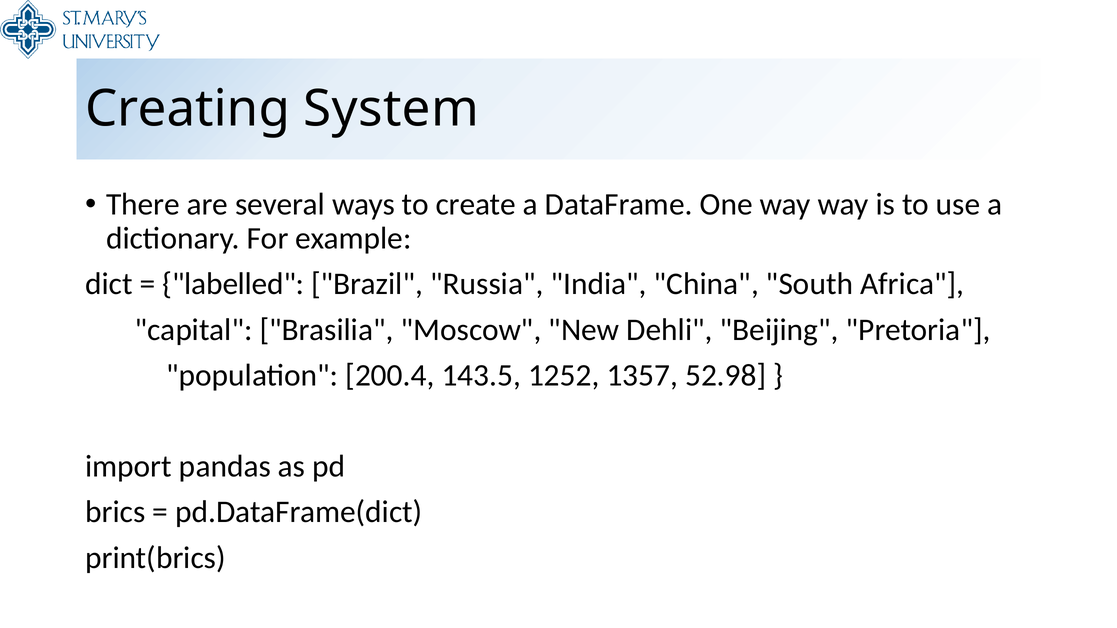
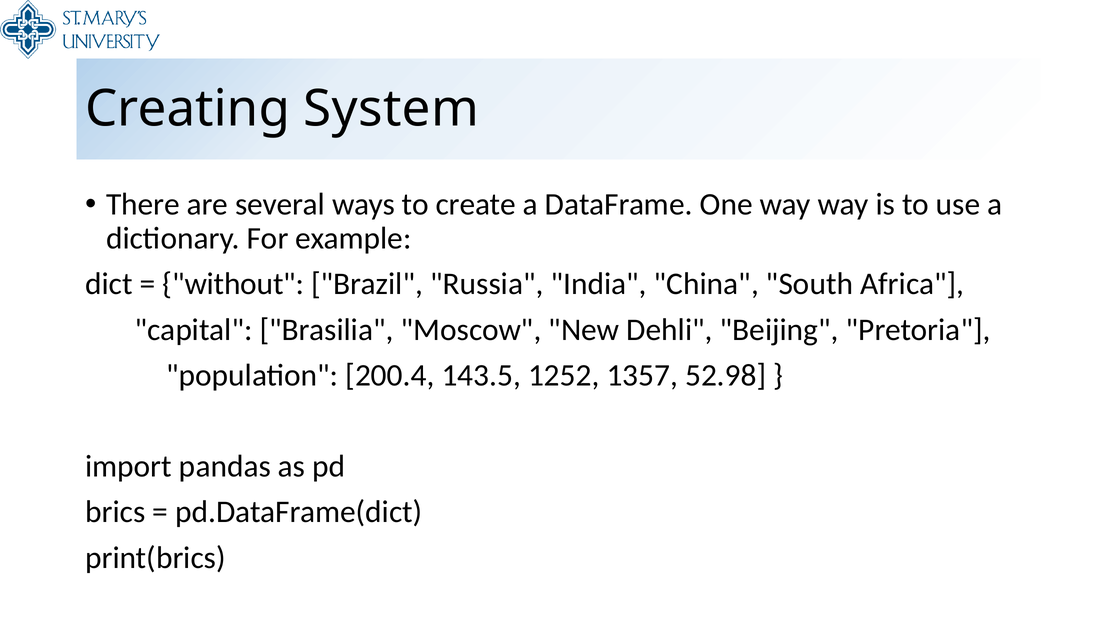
labelled: labelled -> without
